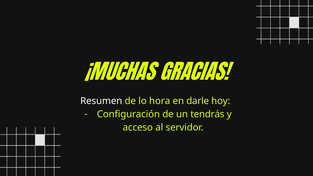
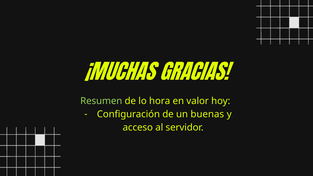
Resumen colour: white -> light green
darle: darle -> valor
tendrás: tendrás -> buenas
